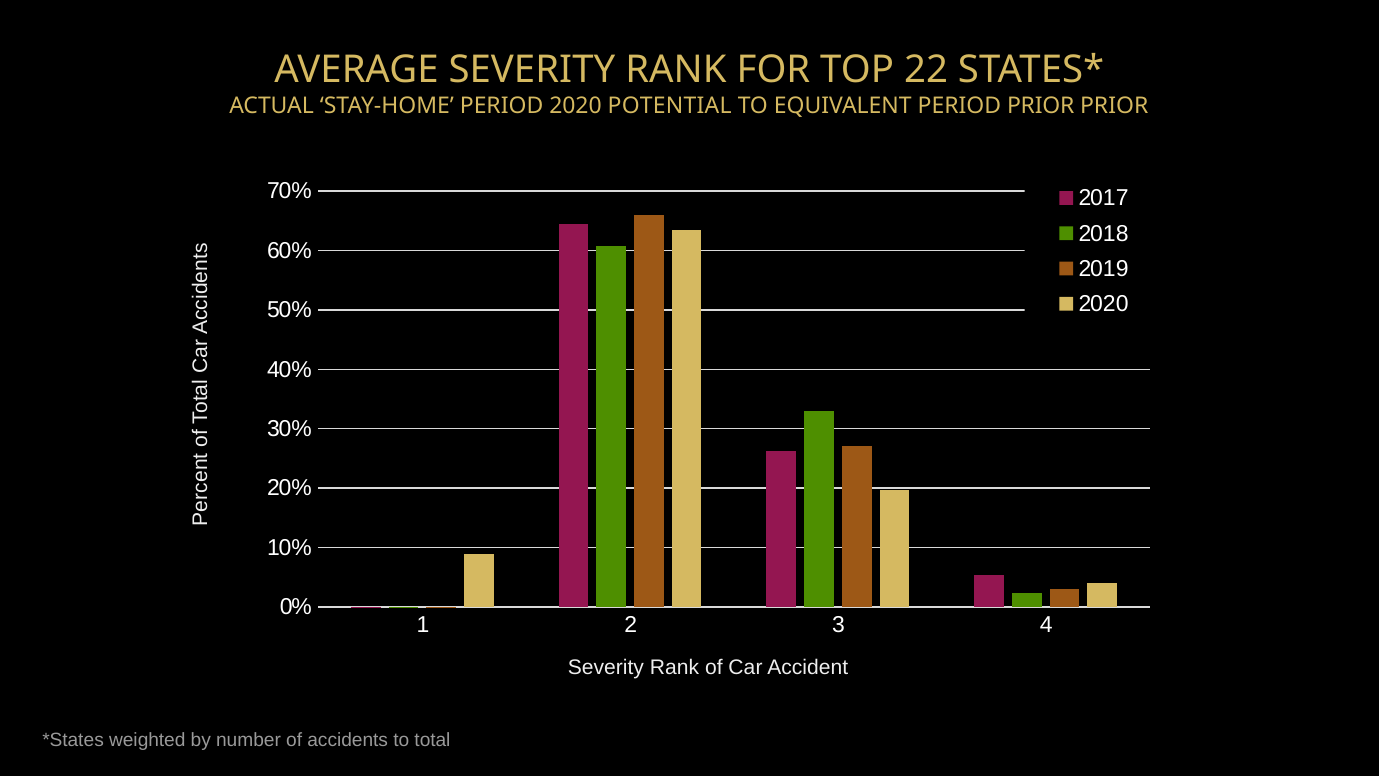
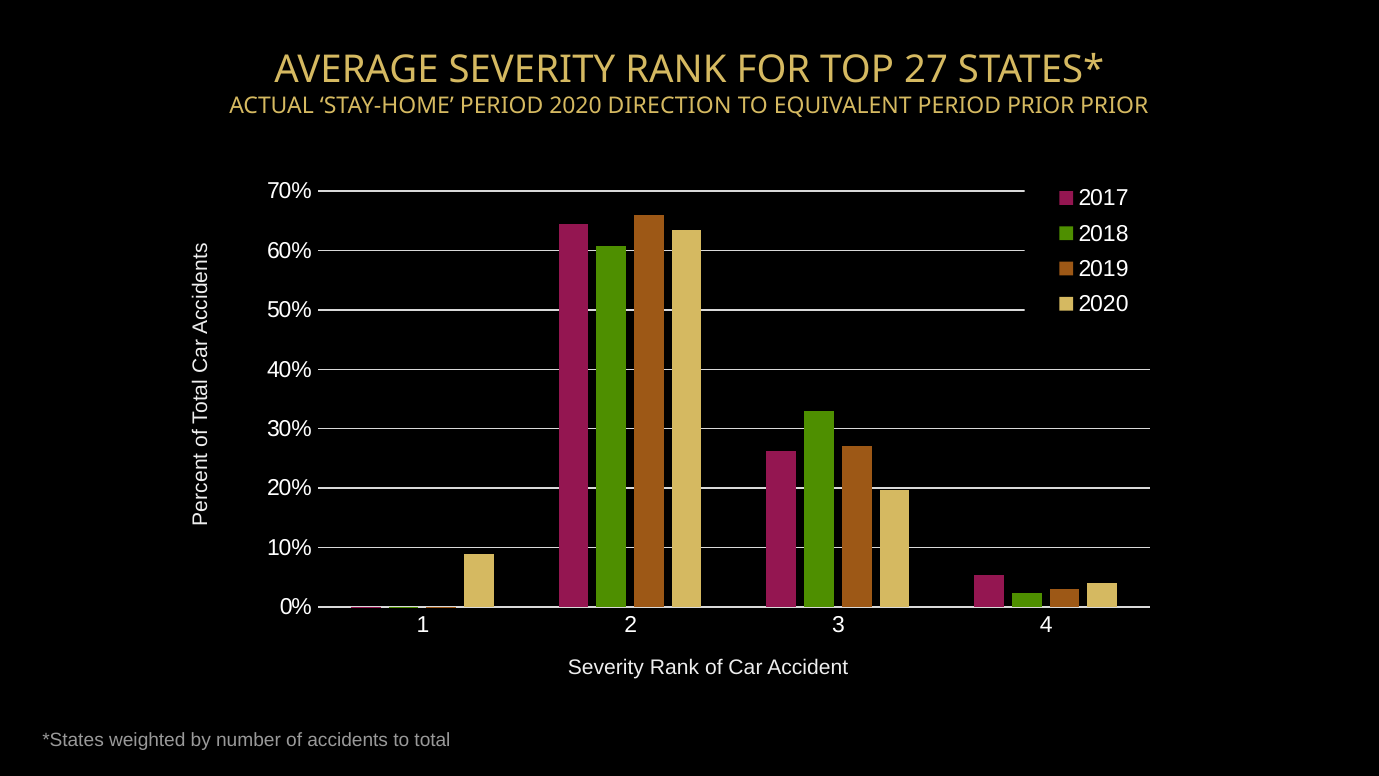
22: 22 -> 27
POTENTIAL: POTENTIAL -> DIRECTION
